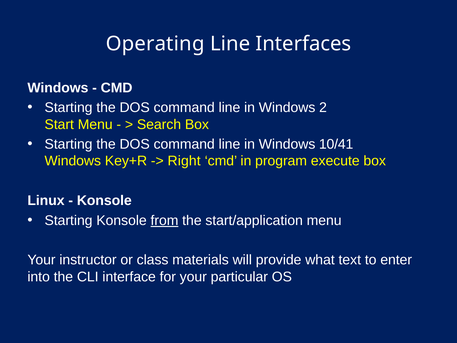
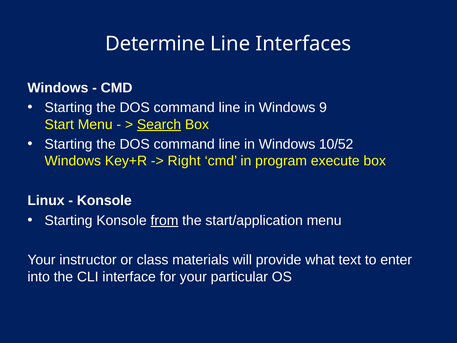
Operating: Operating -> Determine
2: 2 -> 9
Search underline: none -> present
10/41: 10/41 -> 10/52
